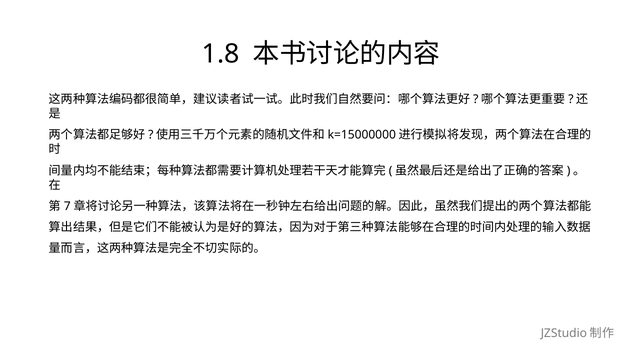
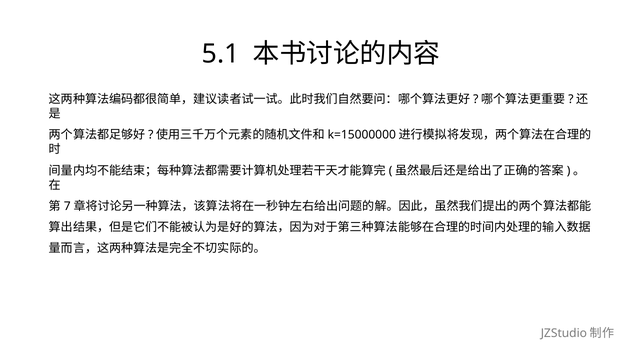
1.8: 1.8 -> 5.1
